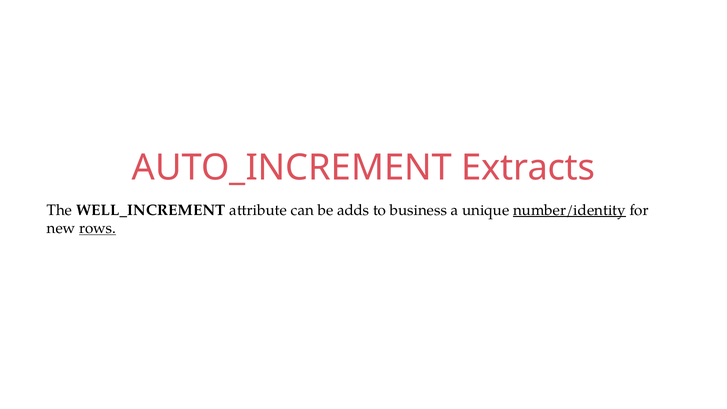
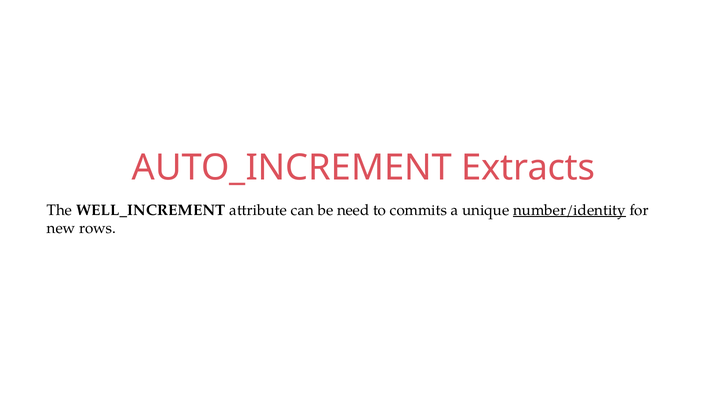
adds: adds -> need
business: business -> commits
rows underline: present -> none
